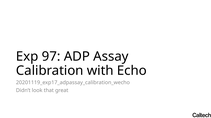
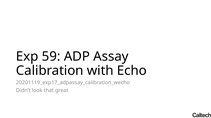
97: 97 -> 59
